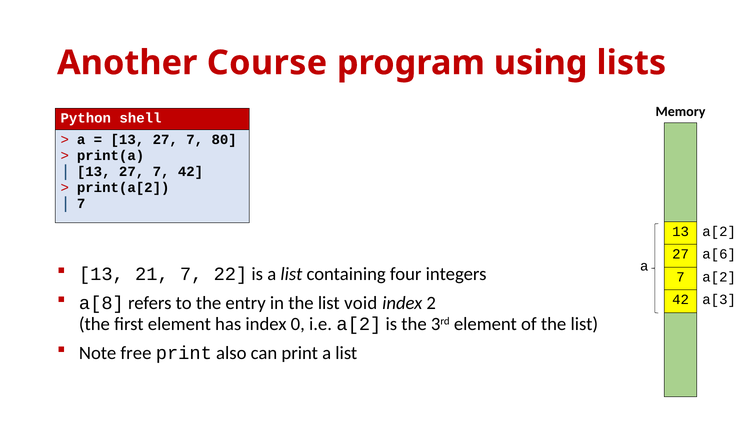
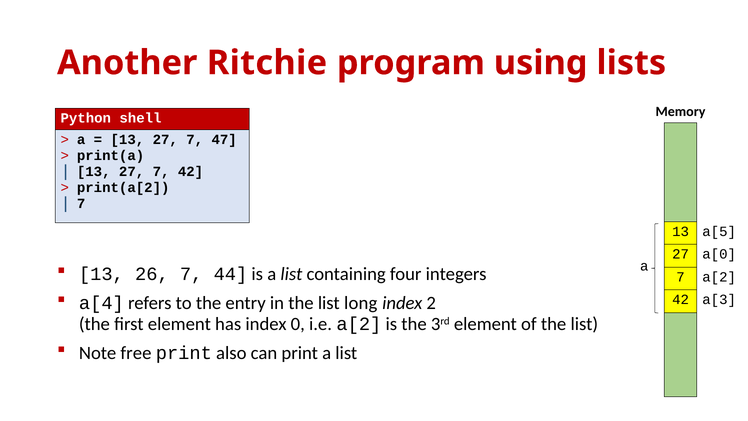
Course: Course -> Ritchie
80: 80 -> 47
13 a[2: a[2 -> a[5
a[6: a[6 -> a[0
21: 21 -> 26
22: 22 -> 44
a[8: a[8 -> a[4
void: void -> long
